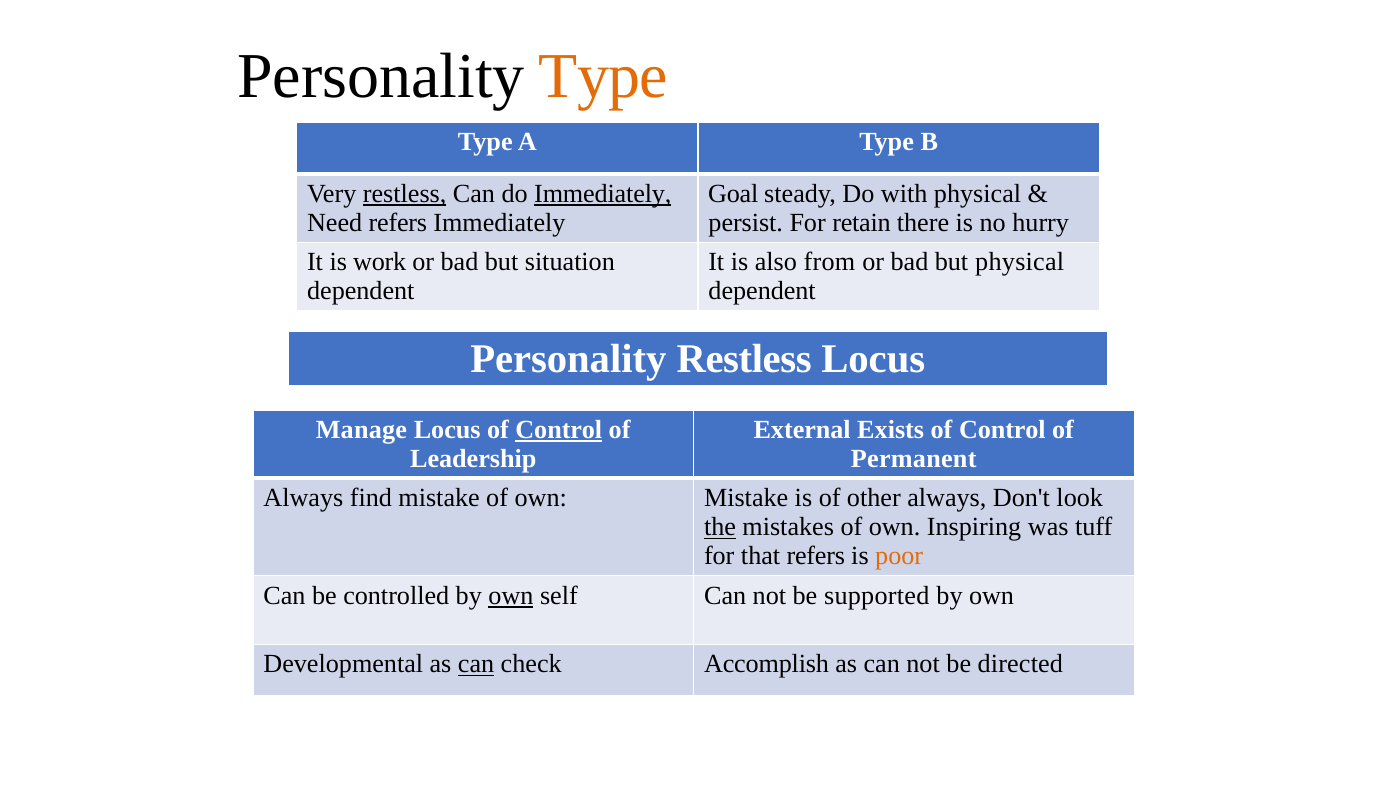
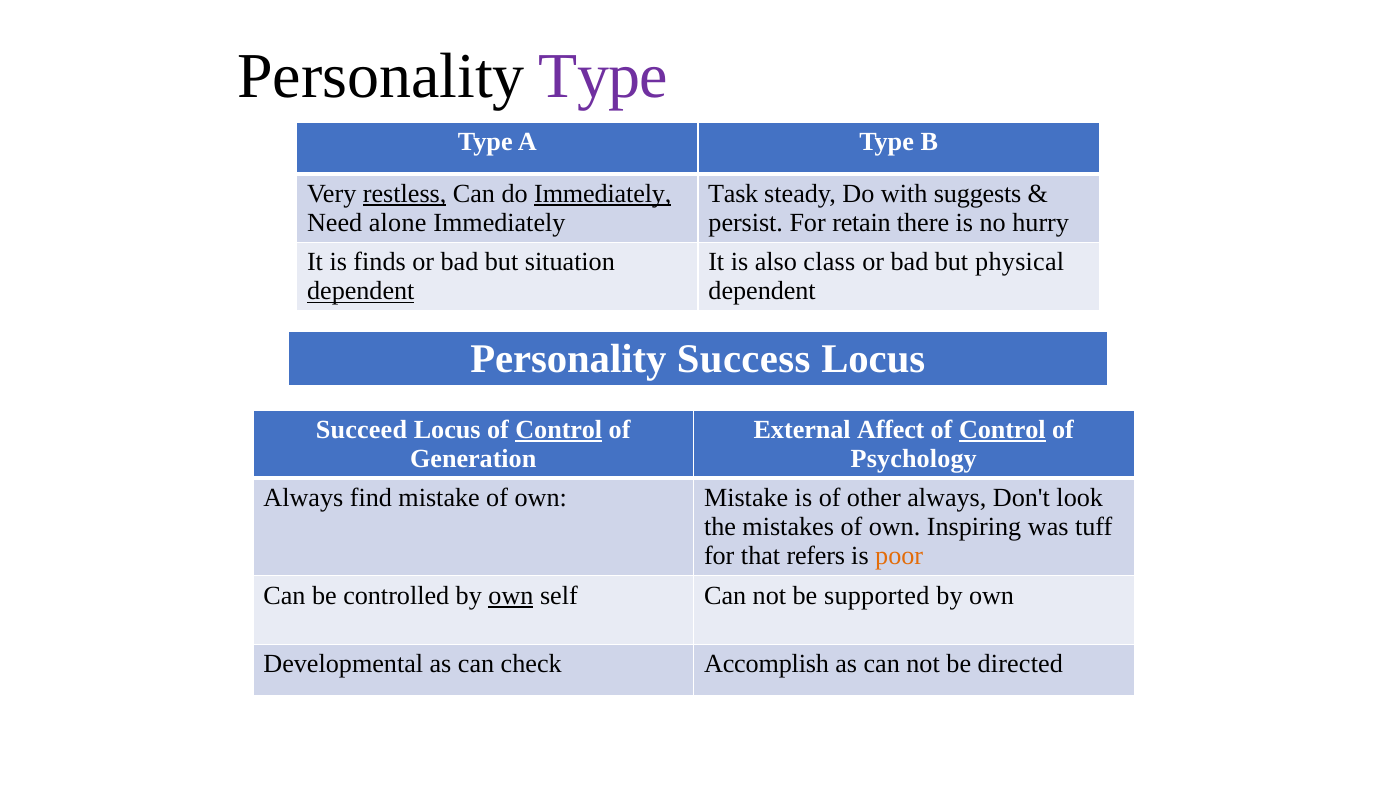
Type at (603, 76) colour: orange -> purple
Goal: Goal -> Task
with physical: physical -> suggests
Need refers: refers -> alone
work: work -> finds
from: from -> class
dependent at (361, 291) underline: none -> present
Personality Restless: Restless -> Success
Manage: Manage -> Succeed
Exists: Exists -> Affect
Control at (1002, 430) underline: none -> present
Leadership: Leadership -> Generation
Permanent: Permanent -> Psychology
the underline: present -> none
can at (476, 664) underline: present -> none
